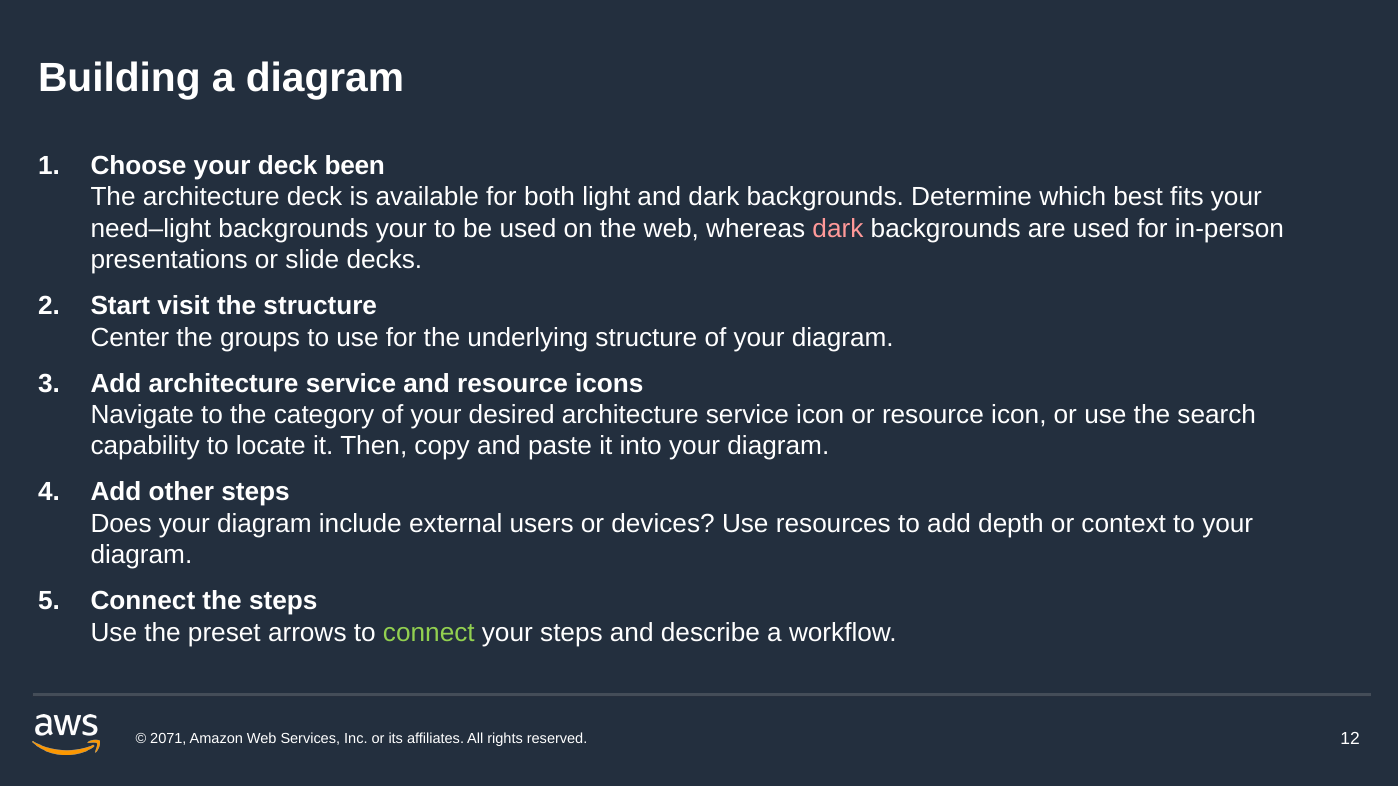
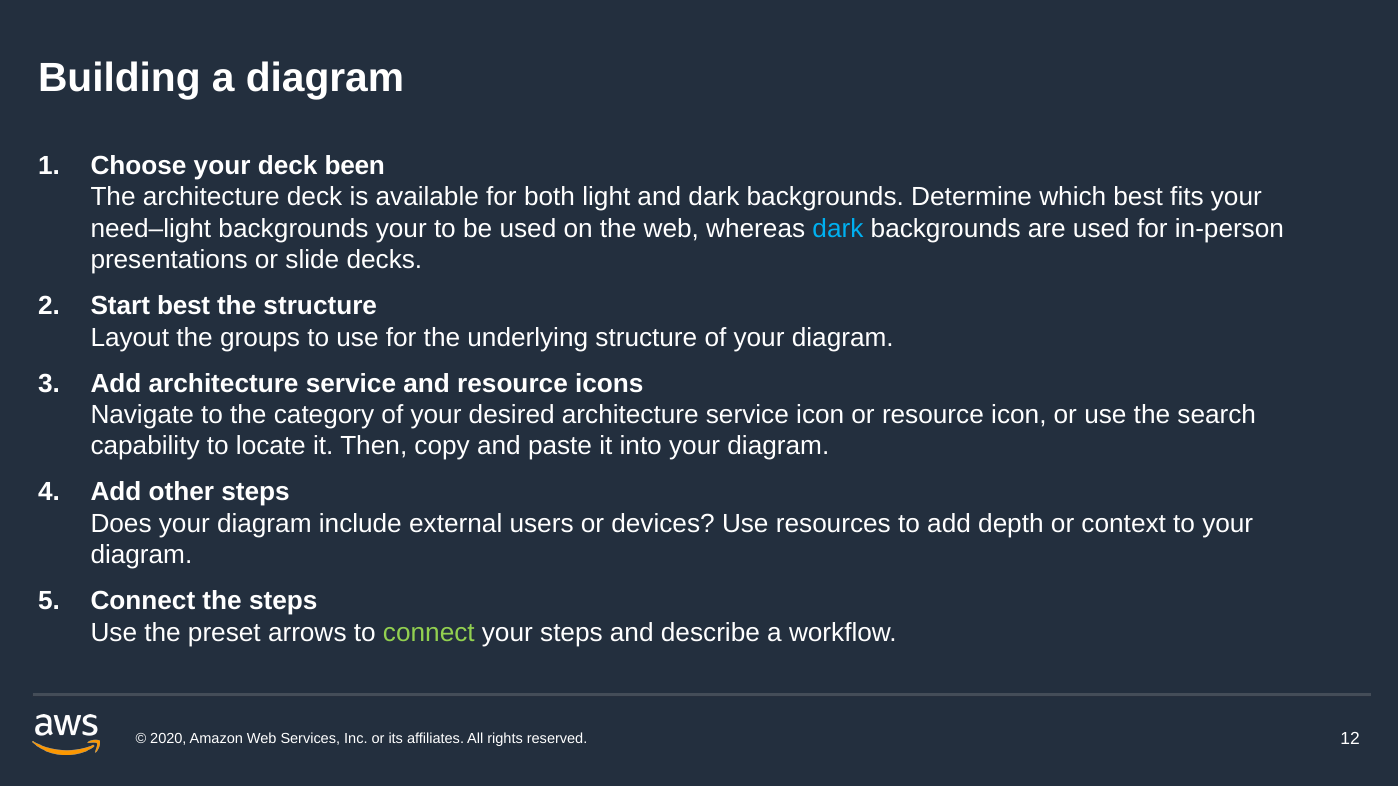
dark at (838, 229) colour: pink -> light blue
Start visit: visit -> best
Center: Center -> Layout
2071: 2071 -> 2020
